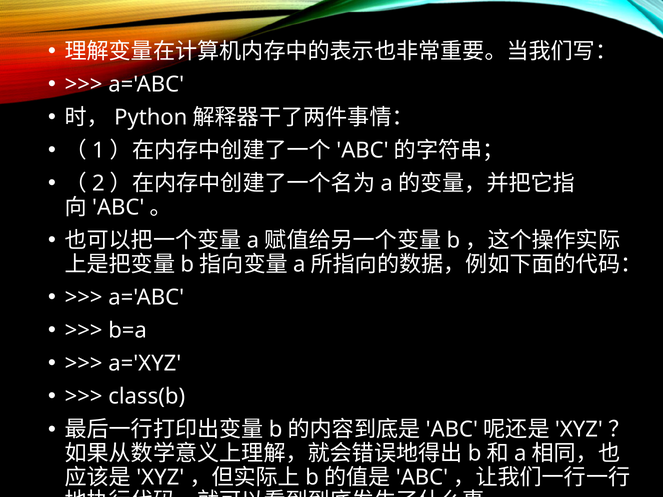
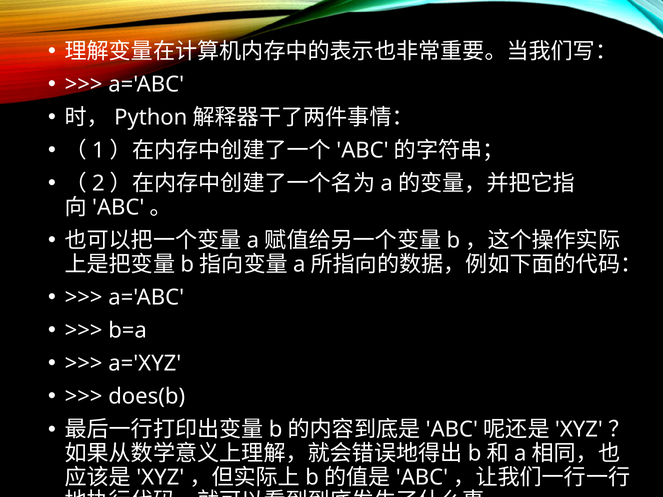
class(b: class(b -> does(b
